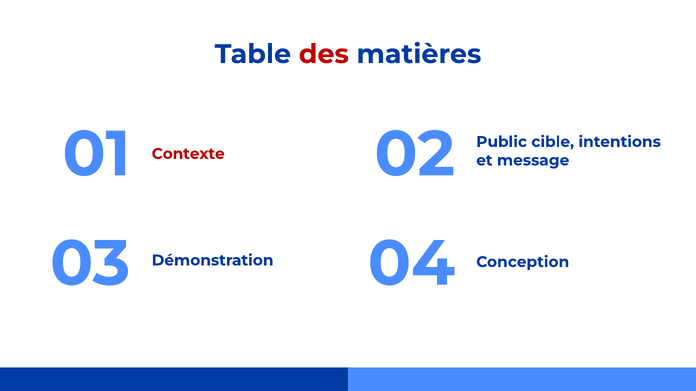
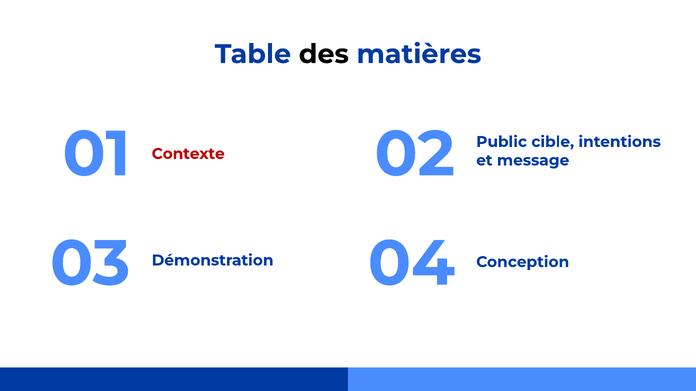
des colour: red -> black
